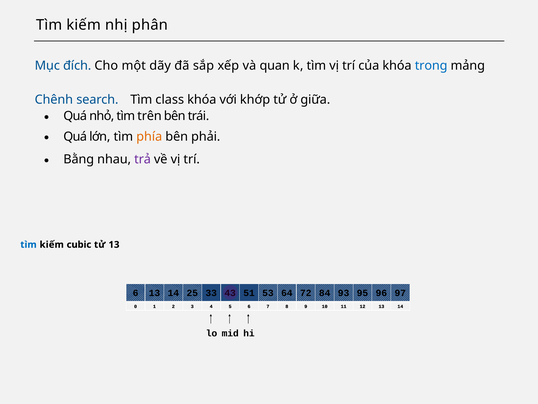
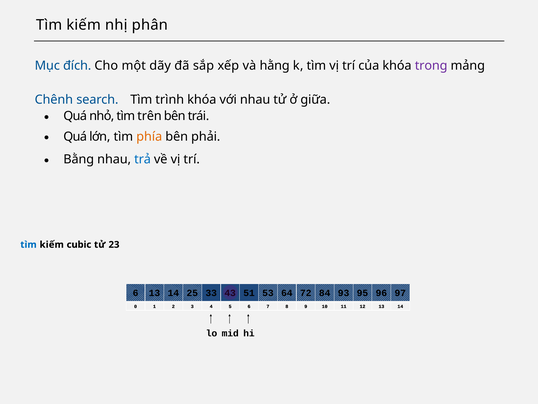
quan: quan -> hằng
trong colour: blue -> purple
class: class -> trình
với khớp: khớp -> nhau
trả colour: purple -> blue
tử 13: 13 -> 23
